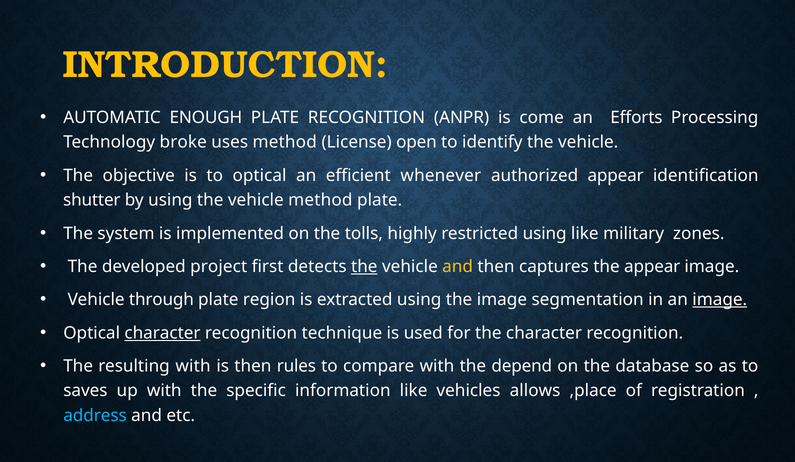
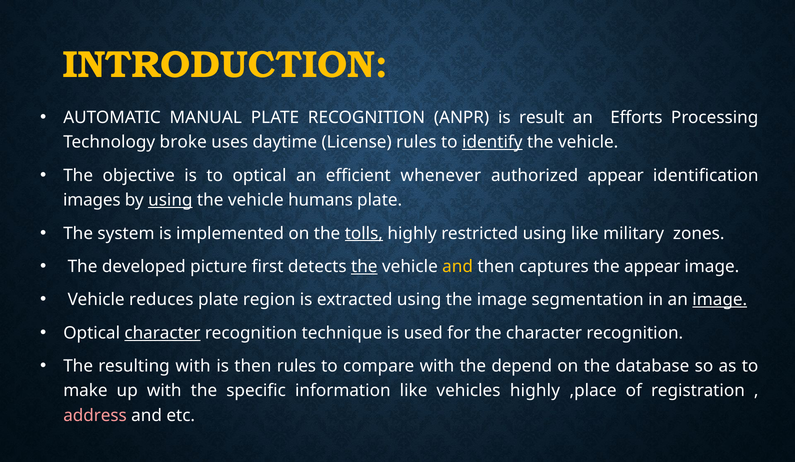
ENOUGH: ENOUGH -> MANUAL
come: come -> result
uses method: method -> daytime
License open: open -> rules
identify underline: none -> present
shutter: shutter -> images
using at (170, 200) underline: none -> present
vehicle method: method -> humans
tolls underline: none -> present
project: project -> picture
through: through -> reduces
saves: saves -> make
vehicles allows: allows -> highly
address colour: light blue -> pink
